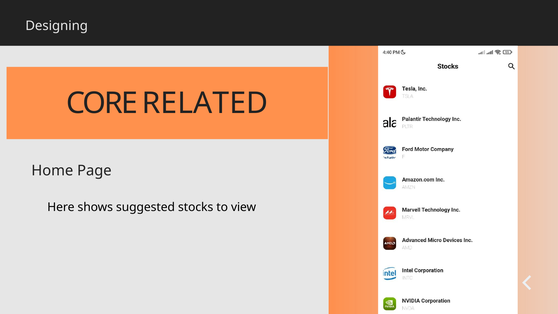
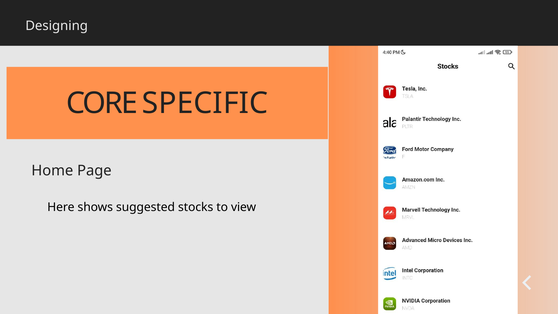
RELATED: RELATED -> SPECIFIC
